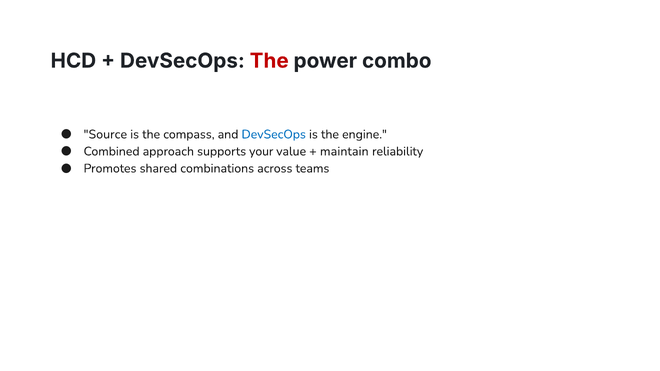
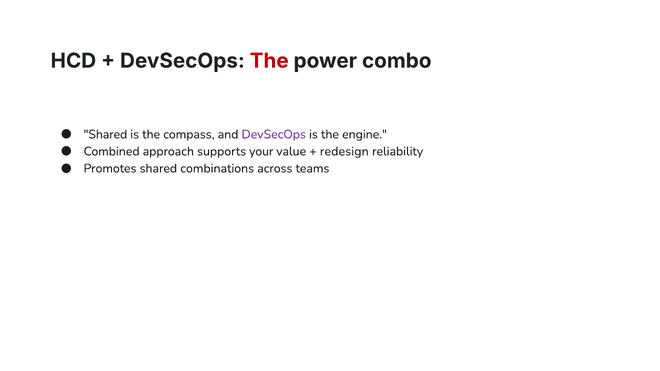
Source at (105, 134): Source -> Shared
DevSecOps at (274, 134) colour: blue -> purple
maintain: maintain -> redesign
